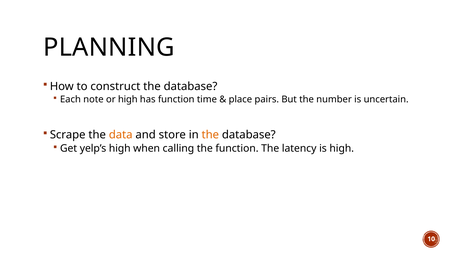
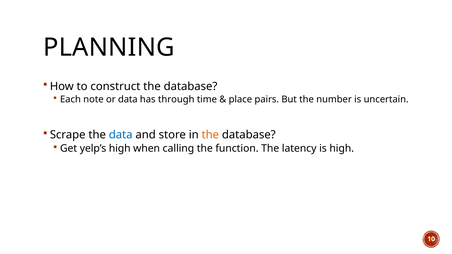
or high: high -> data
has function: function -> through
data at (121, 135) colour: orange -> blue
